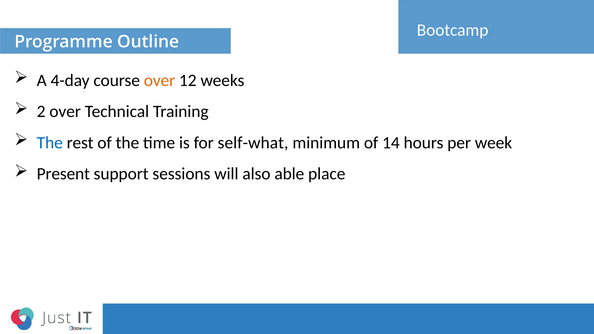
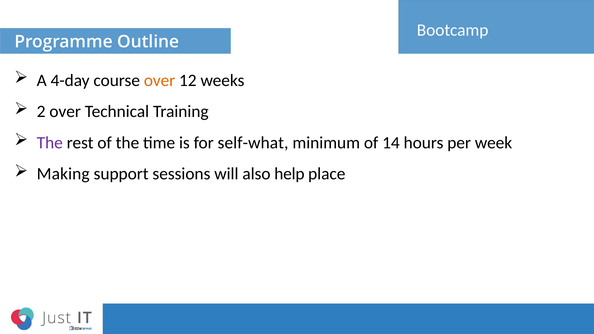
The at (50, 143) colour: blue -> purple
Present: Present -> Making
able: able -> help
